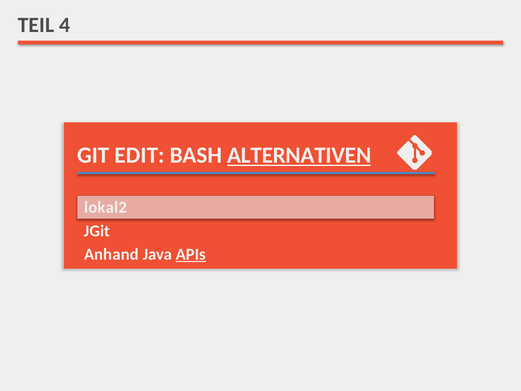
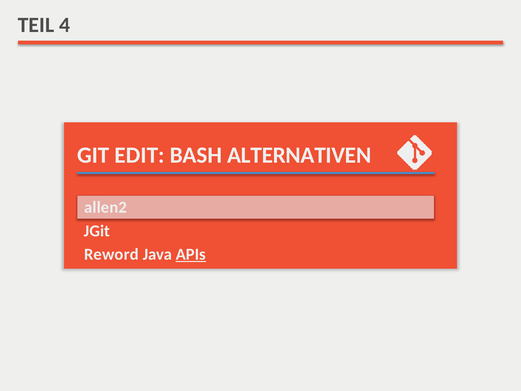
ALTERNATIVEN underline: present -> none
lokal2: lokal2 -> allen2
Anhand: Anhand -> Reword
